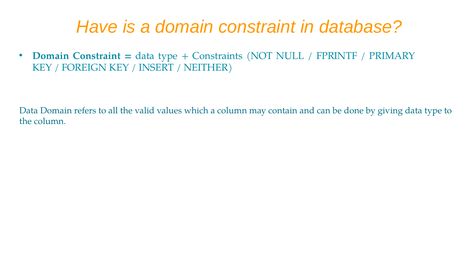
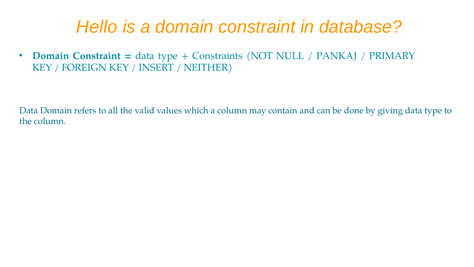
Have: Have -> Hello
FPRINTF: FPRINTF -> PANKAJ
